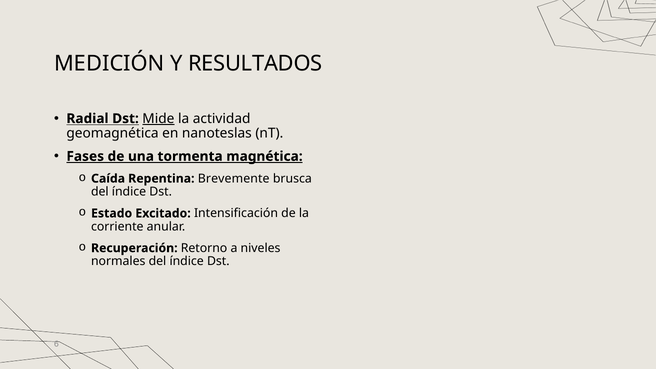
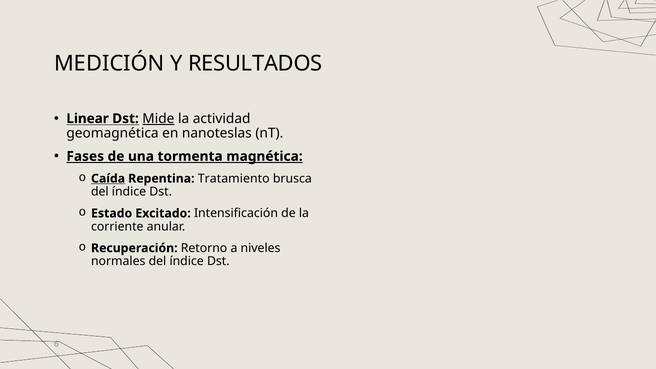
Radial: Radial -> Linear
Caída underline: none -> present
Brevemente: Brevemente -> Tratamiento
